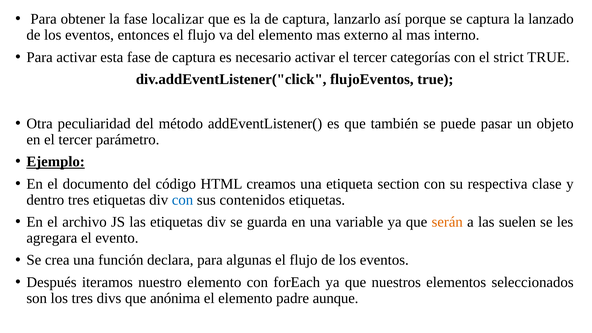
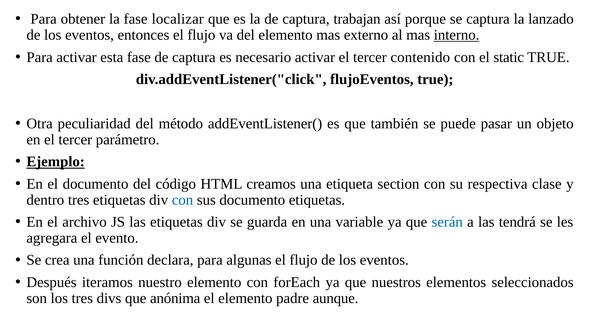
lanzarlo: lanzarlo -> trabajan
interno underline: none -> present
categorías: categorías -> contenido
strict: strict -> static
sus contenidos: contenidos -> documento
serán colour: orange -> blue
suelen: suelen -> tendrá
